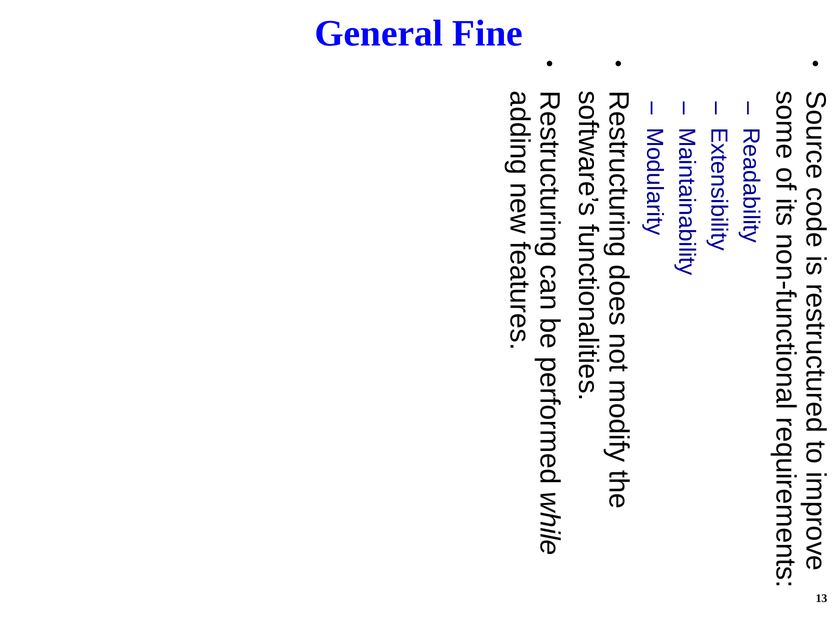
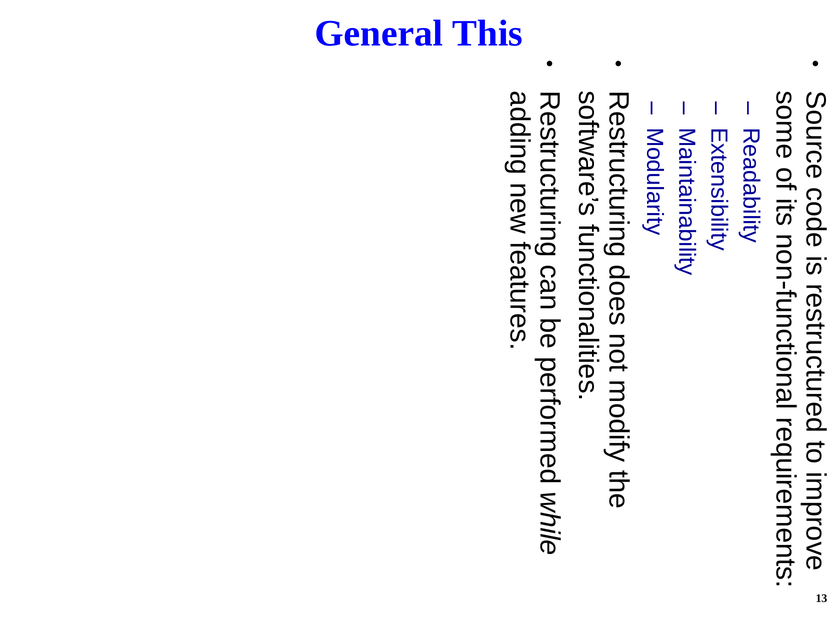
Fine: Fine -> This
